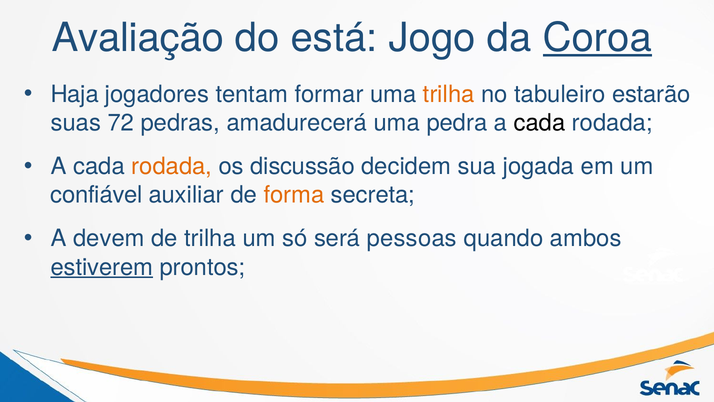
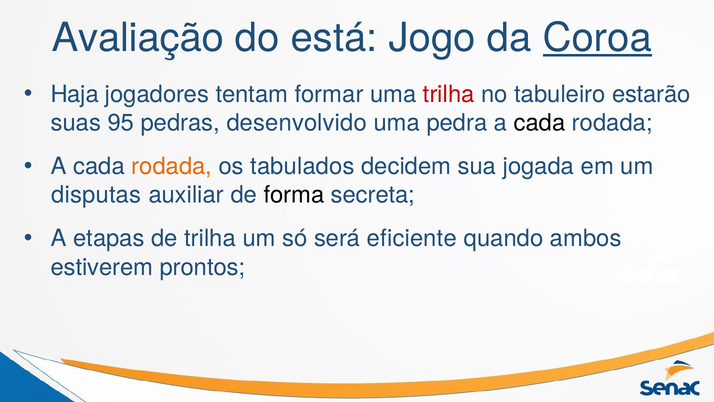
trilha at (449, 94) colour: orange -> red
72: 72 -> 95
amadurecerá: amadurecerá -> desenvolvido
discussão: discussão -> tabulados
confiável: confiável -> disputas
forma colour: orange -> black
devem: devem -> etapas
pessoas: pessoas -> eficiente
estiverem underline: present -> none
